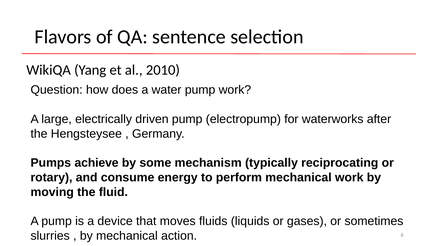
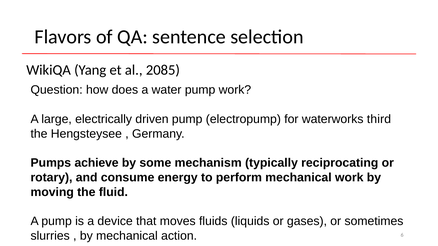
2010: 2010 -> 2085
after: after -> third
